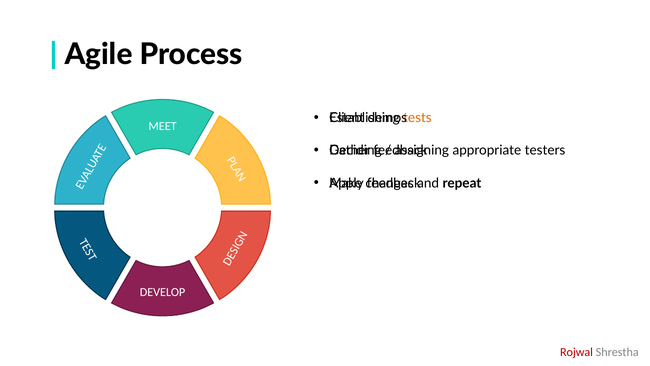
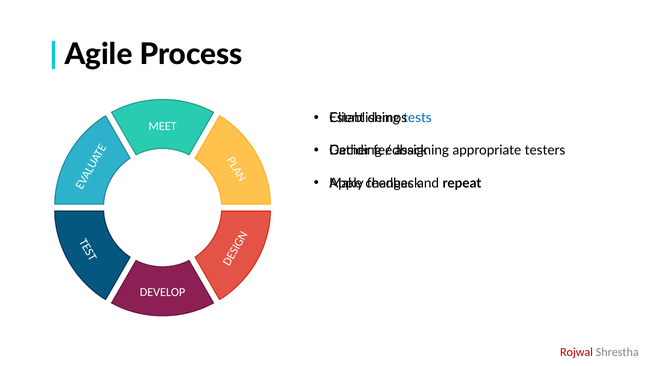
tests colour: orange -> blue
